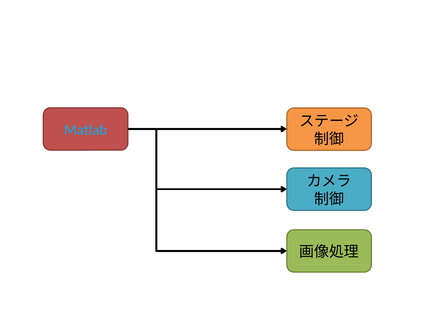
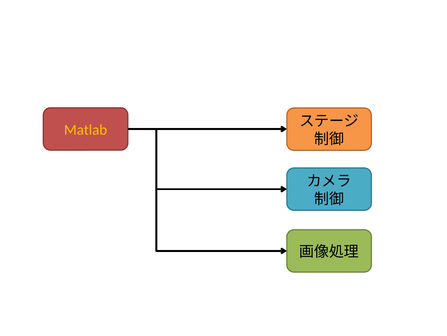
Matlab colour: light blue -> yellow
